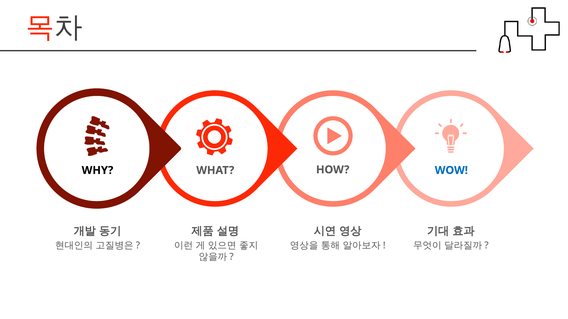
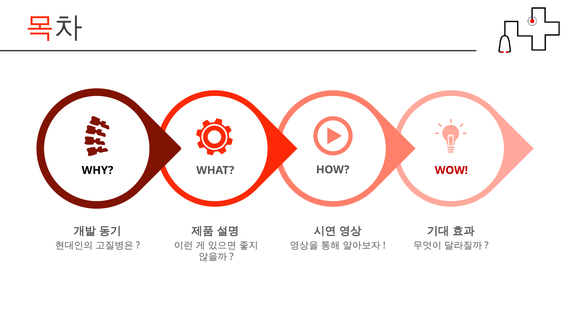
WOW colour: blue -> red
